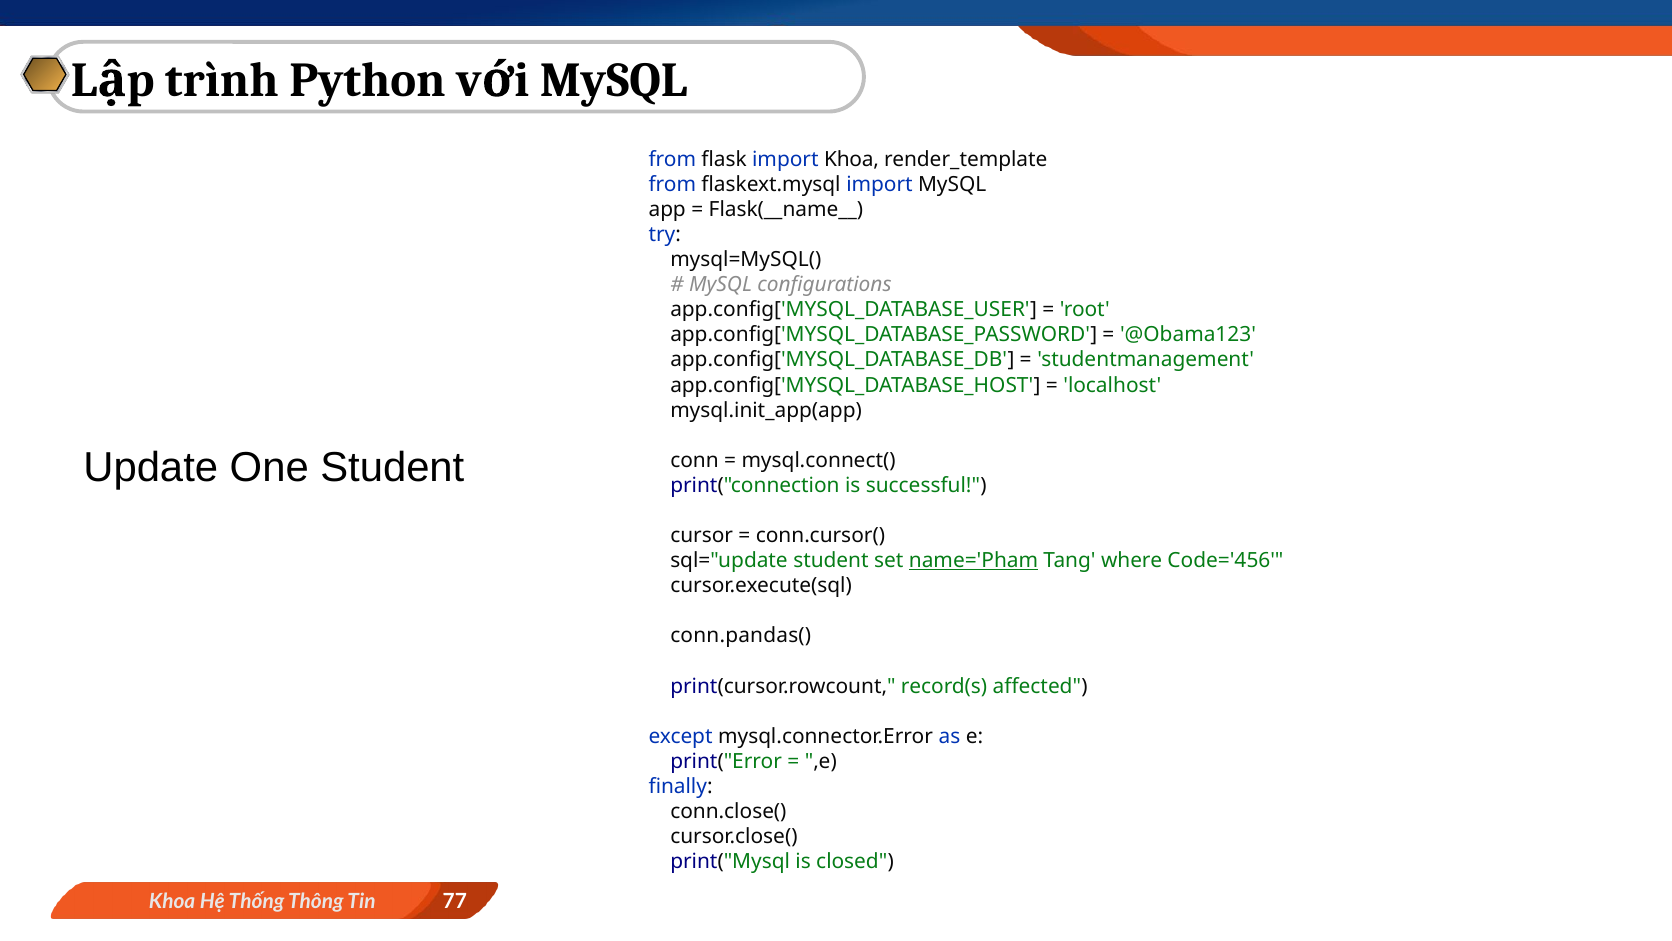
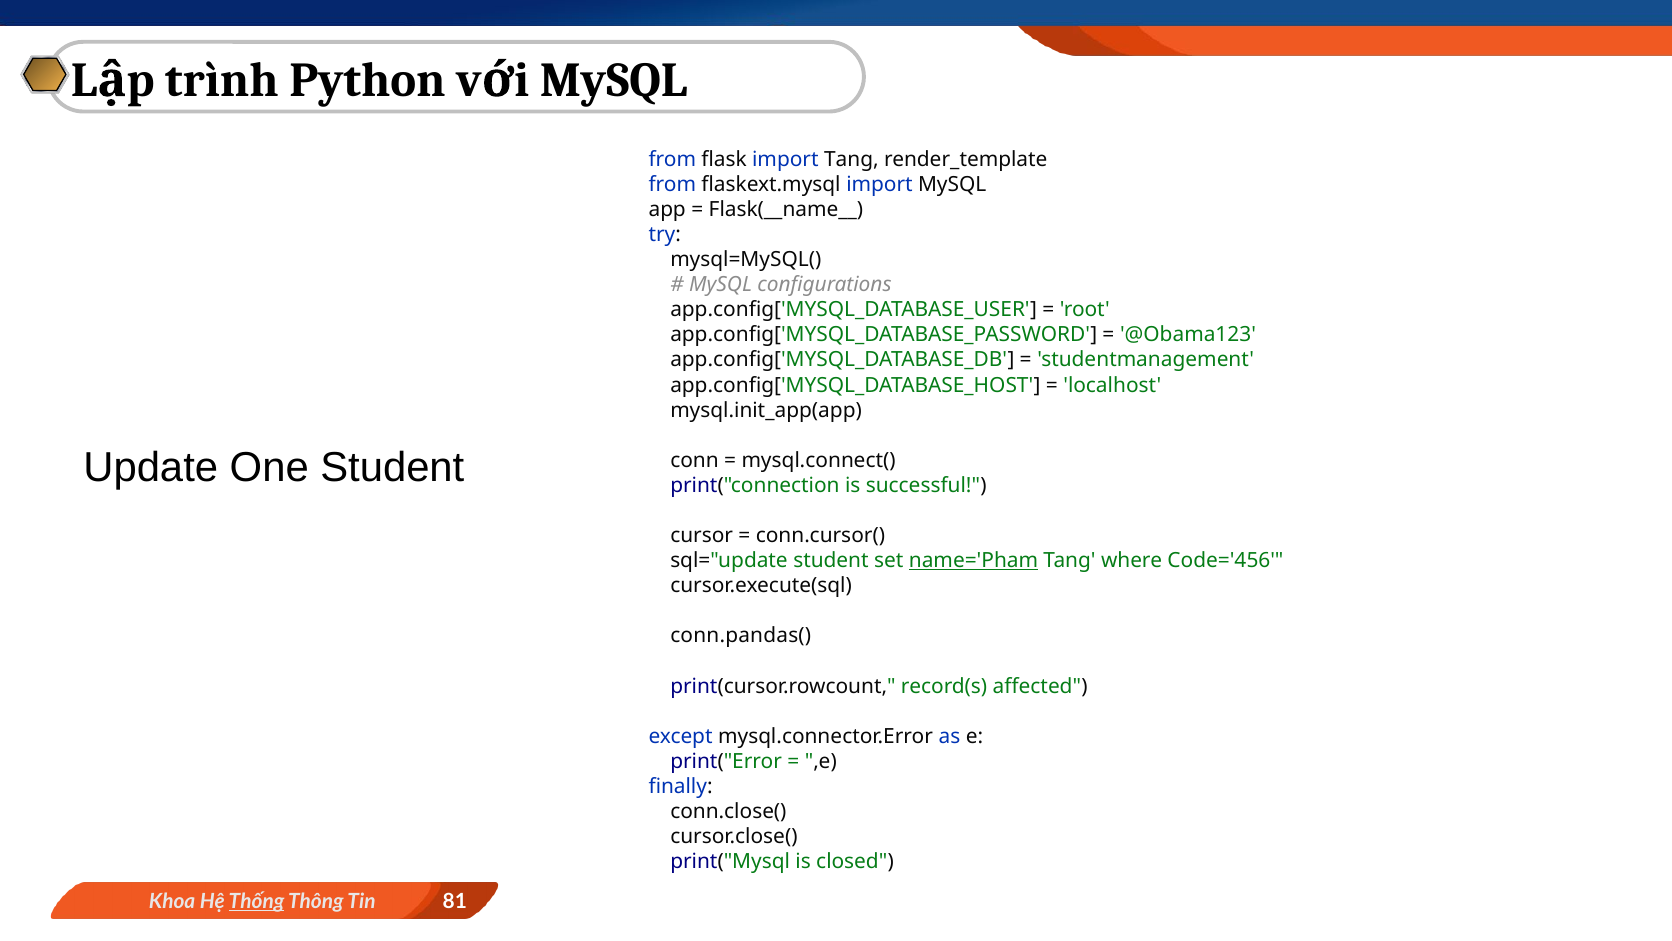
import Khoa: Khoa -> Tang
Thống underline: none -> present
77: 77 -> 81
